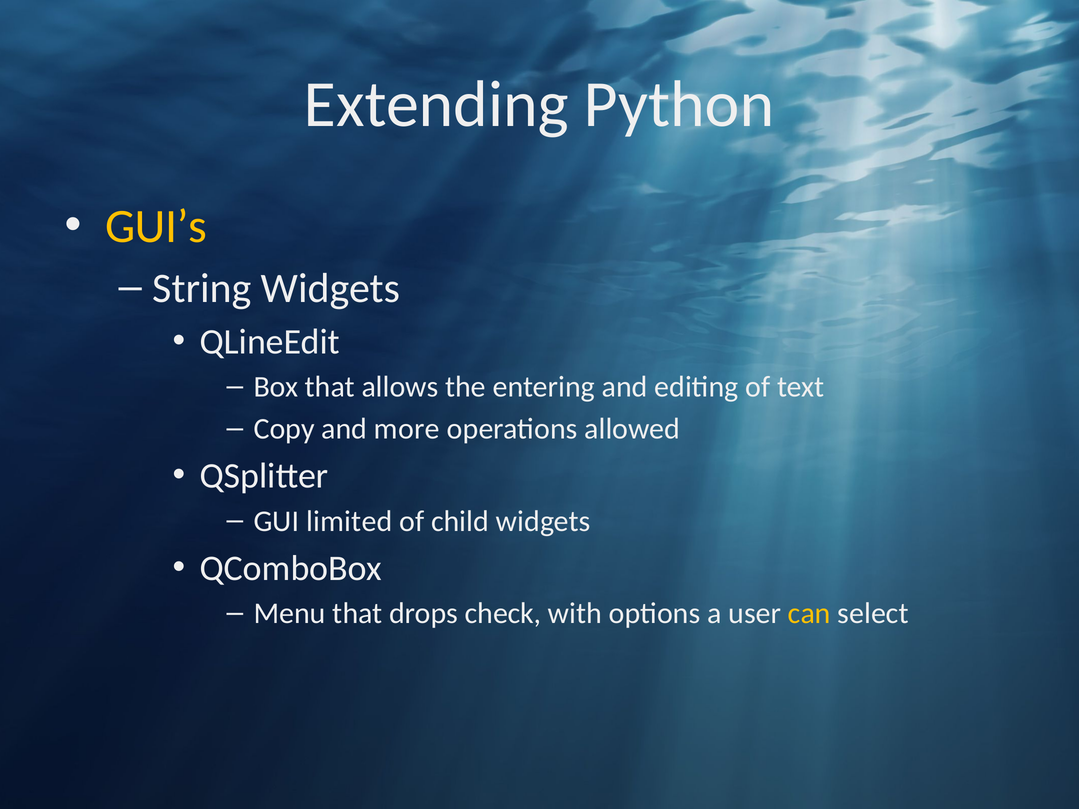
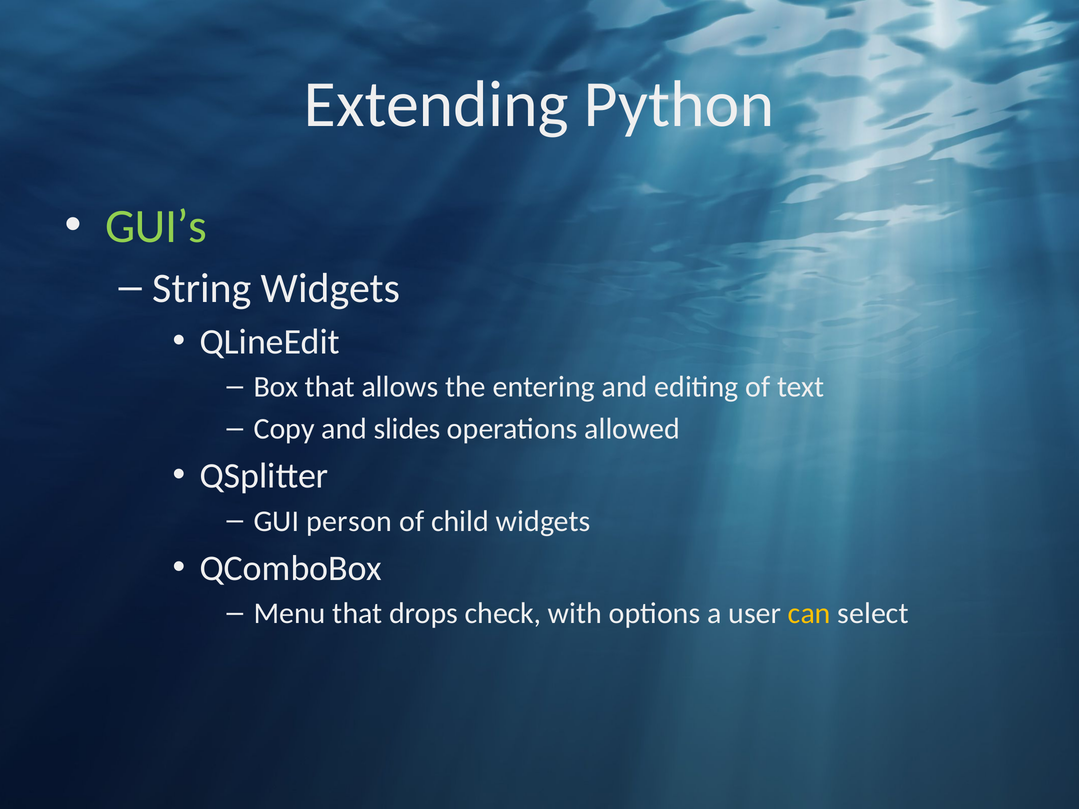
GUI’s colour: yellow -> light green
more: more -> slides
limited: limited -> person
